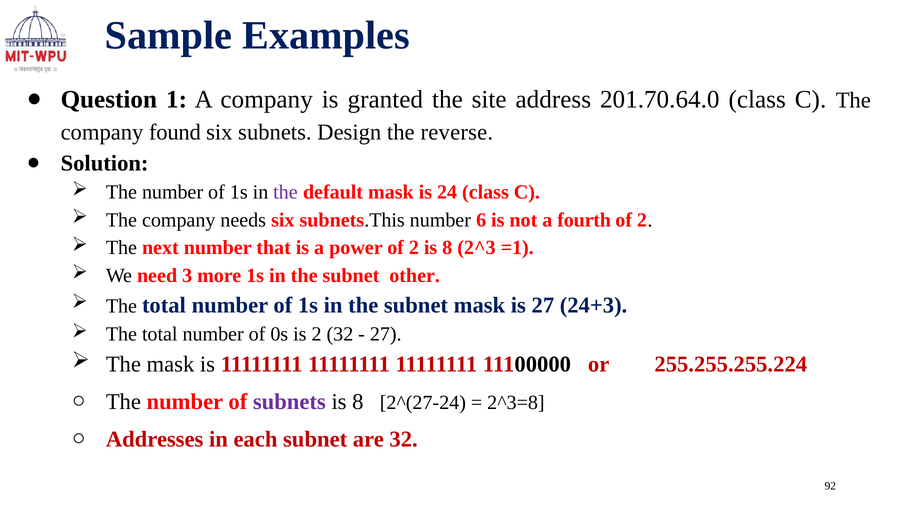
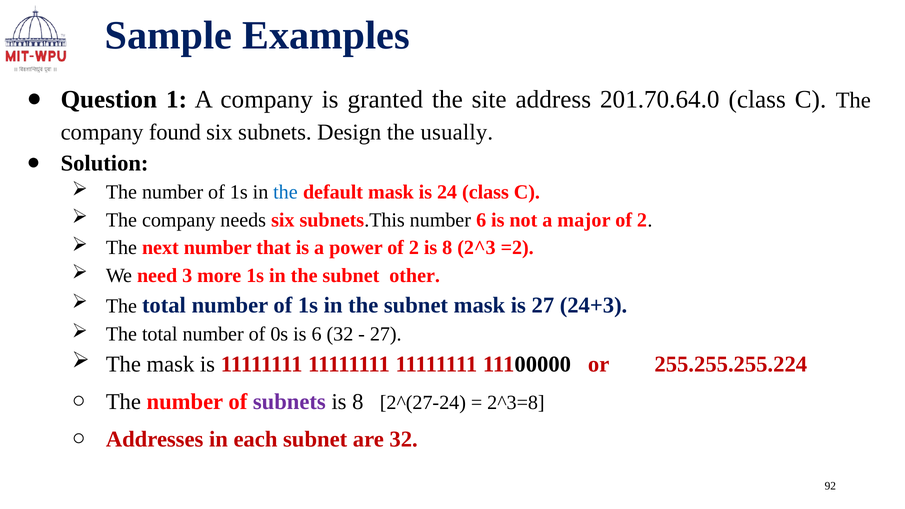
reverse: reverse -> usually
the at (285, 192) colour: purple -> blue
fourth: fourth -> major
=1: =1 -> =2
is 2: 2 -> 6
